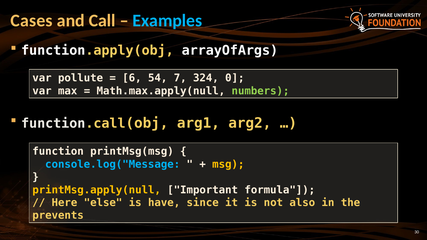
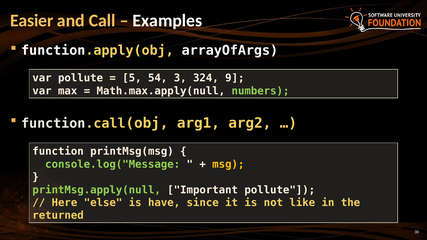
Cases: Cases -> Easier
Examples colour: light blue -> white
6: 6 -> 5
7: 7 -> 3
0: 0 -> 9
console.log("Message colour: light blue -> light green
printMsg.apply(null colour: yellow -> light green
Important formula: formula -> pollute
also: also -> like
prevents: prevents -> returned
